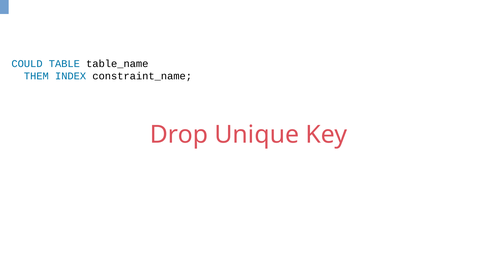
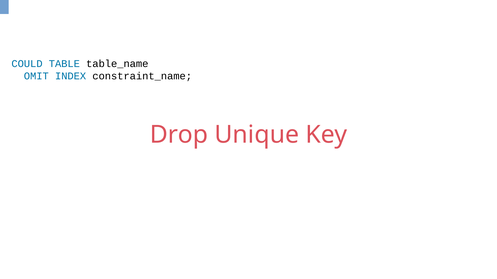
THEM: THEM -> OMIT
